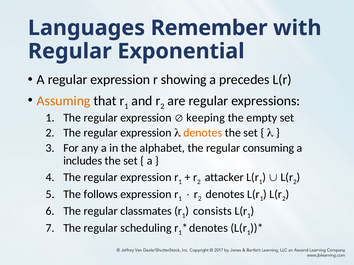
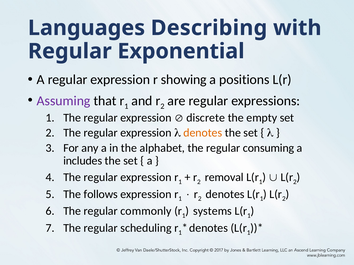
Remember: Remember -> Describing
precedes: precedes -> positions
Assuming colour: orange -> purple
keeping: keeping -> discrete
attacker: attacker -> removal
classmates: classmates -> commonly
consists: consists -> systems
